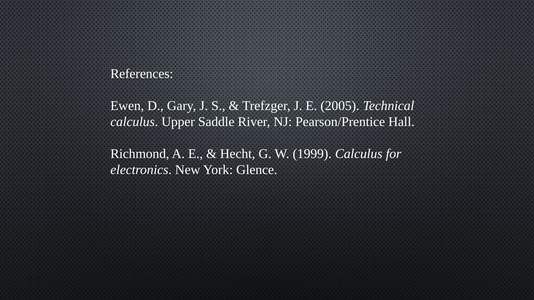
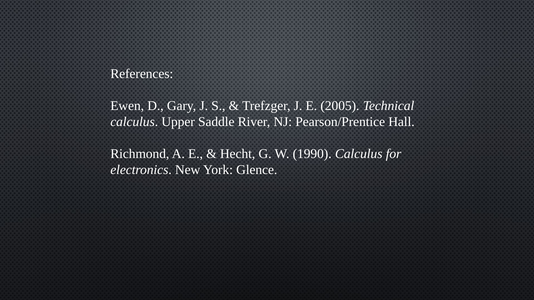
1999: 1999 -> 1990
